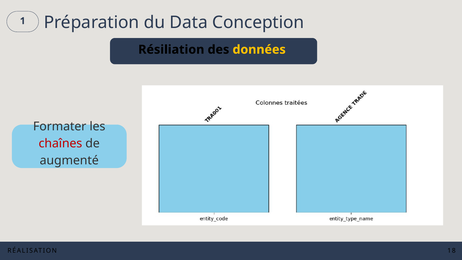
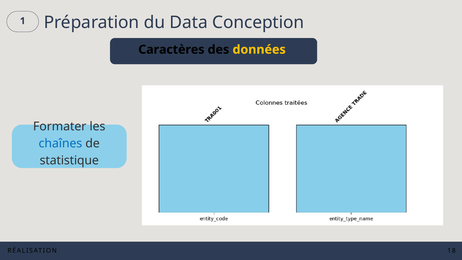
Résiliation: Résiliation -> Caractères
chaînes colour: red -> blue
augmenté: augmenté -> statistique
